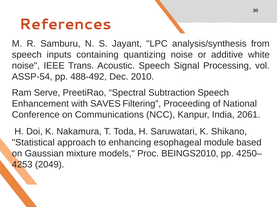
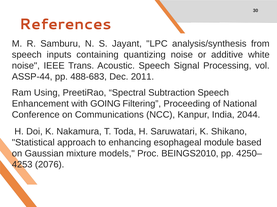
ASSP-54: ASSP-54 -> ASSP-44
488-492: 488-492 -> 488-683
2010: 2010 -> 2011
Serve: Serve -> Using
SAVES: SAVES -> GOING
2061: 2061 -> 2044
2049: 2049 -> 2076
